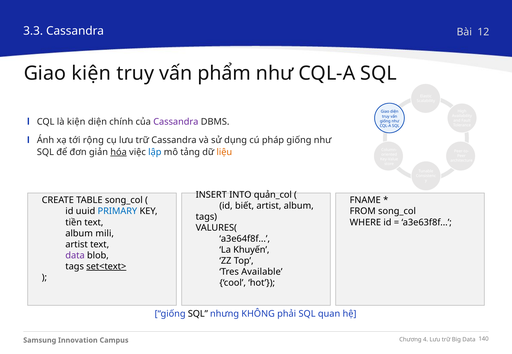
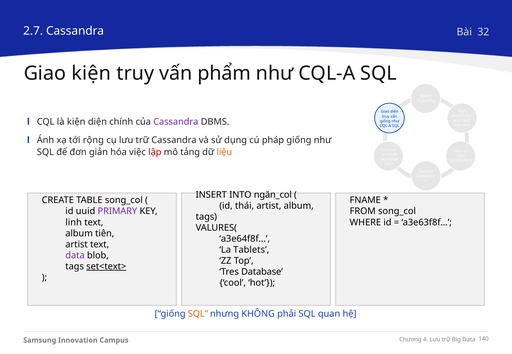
3.3: 3.3 -> 2.7
12: 12 -> 32
hóa underline: present -> none
lập colour: blue -> red
quản_col: quản_col -> ngăn_col
biết: biết -> thái
PRIMARY colour: blue -> purple
tiền: tiền -> linh
mili: mili -> tiên
Khuyến: Khuyến -> Tablets
Available: Available -> Database
SQL at (198, 314) colour: black -> orange
